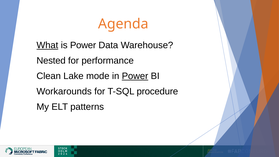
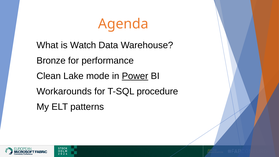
What underline: present -> none
is Power: Power -> Watch
Nested: Nested -> Bronze
